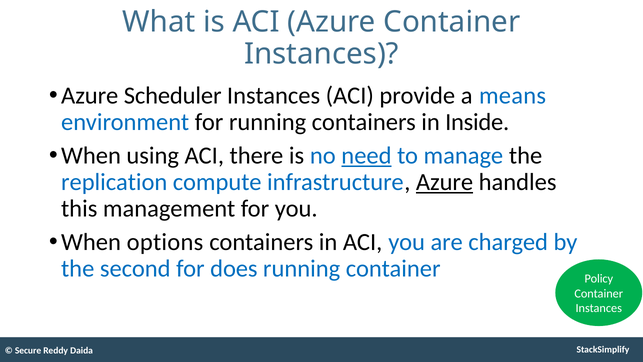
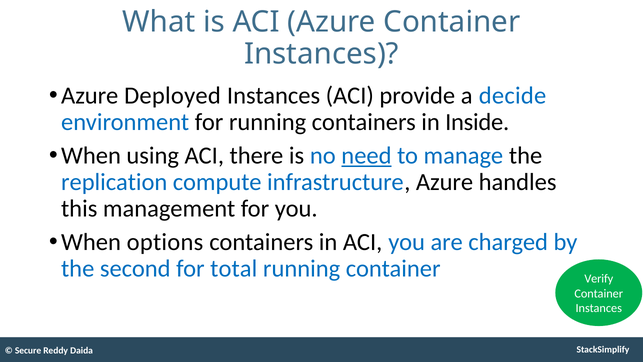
Scheduler: Scheduler -> Deployed
means: means -> decide
Azure at (445, 182) underline: present -> none
does: does -> total
Policy: Policy -> Verify
